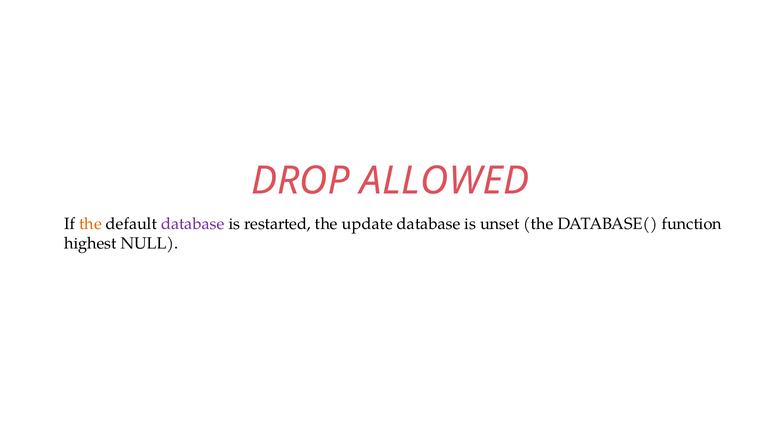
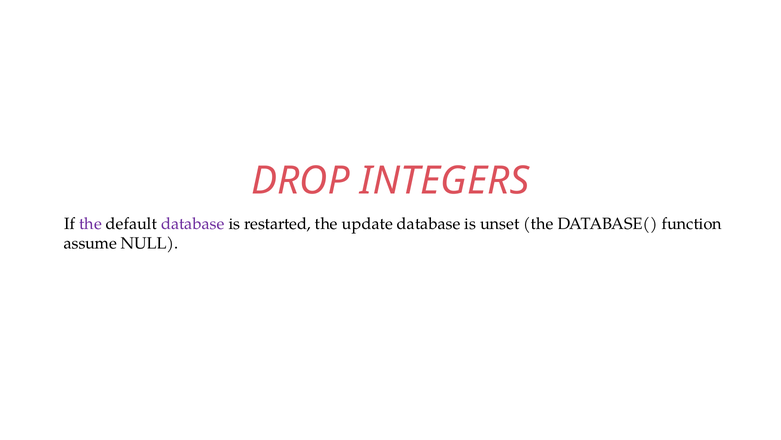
ALLOWED: ALLOWED -> INTEGERS
the at (90, 224) colour: orange -> purple
highest: highest -> assume
